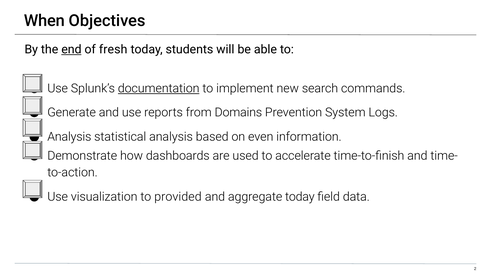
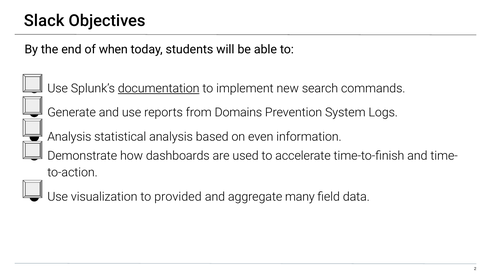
When: When -> Slack
end underline: present -> none
fresh: fresh -> when
aggregate today: today -> many
